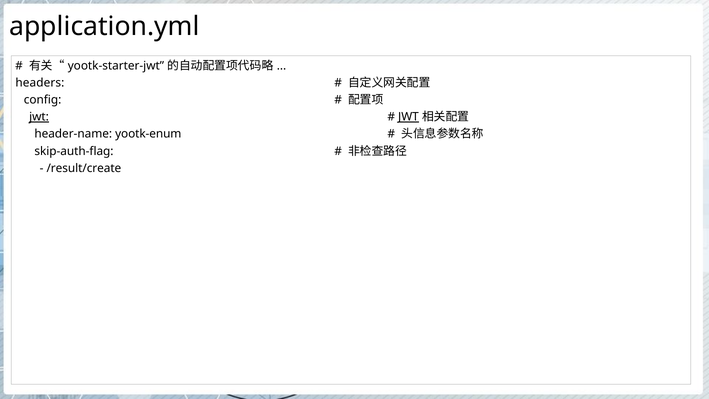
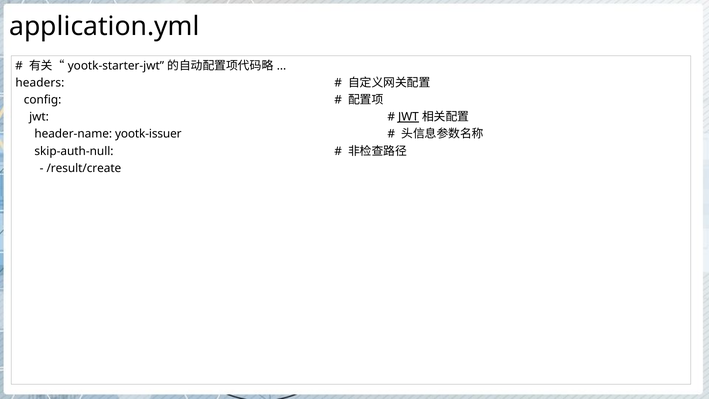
jwt at (39, 117) underline: present -> none
yootk-enum: yootk-enum -> yootk-issuer
skip-auth-flag: skip-auth-flag -> skip-auth-null
